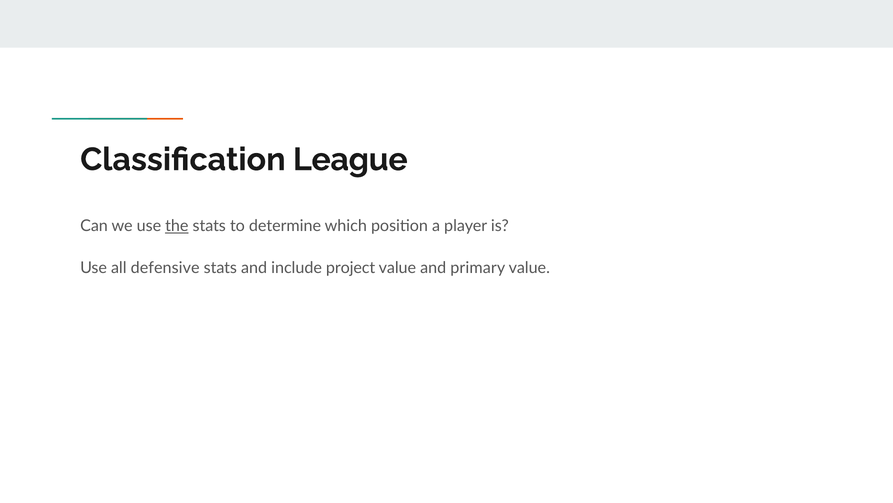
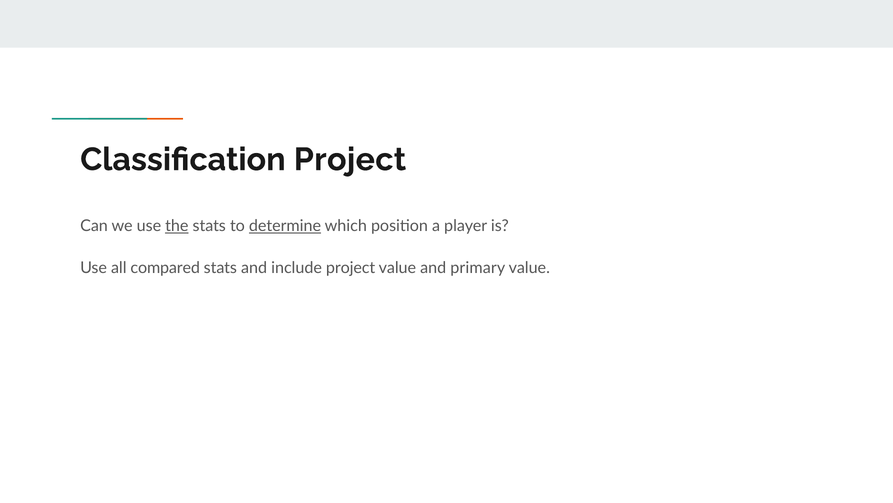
Classification League: League -> Project
determine underline: none -> present
defensive: defensive -> compared
